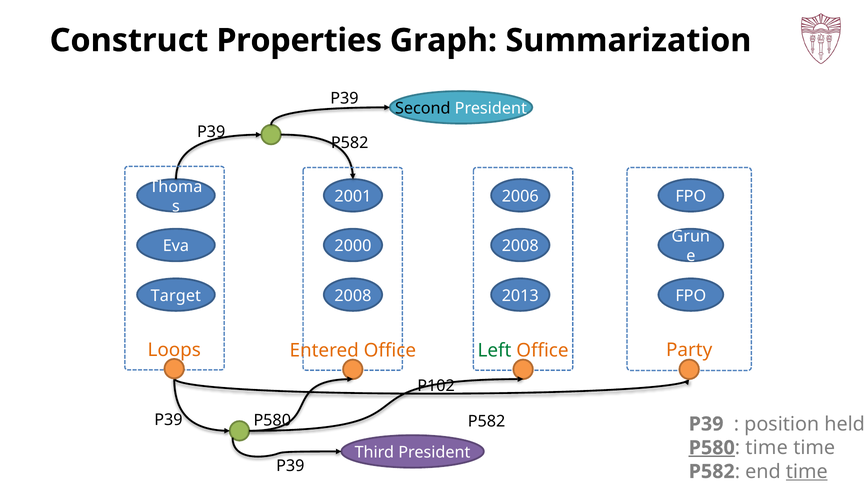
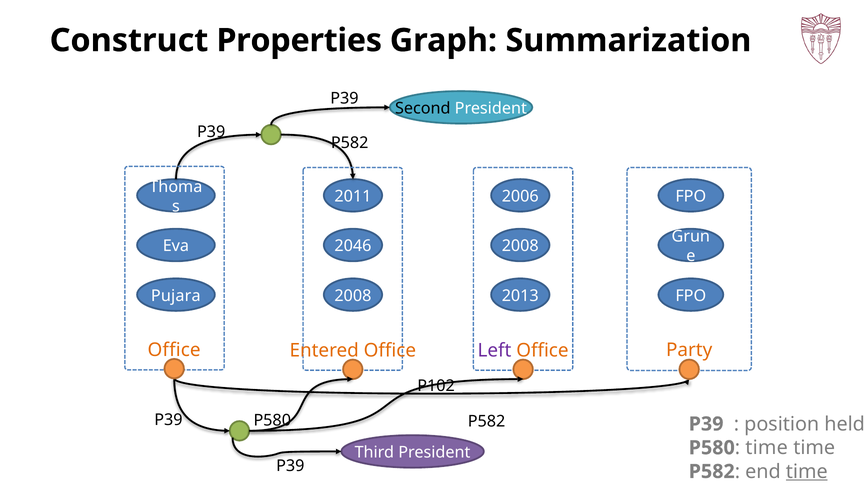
2001: 2001 -> 2011
2000: 2000 -> 2046
Target: Target -> Pujara
Loops at (174, 350): Loops -> Office
Left colour: green -> purple
P580 at (712, 448) underline: present -> none
